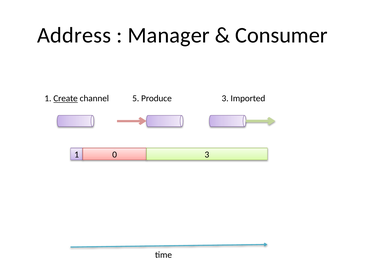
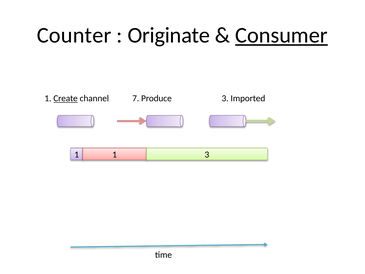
Address: Address -> Counter
Manager: Manager -> Originate
Consumer underline: none -> present
5: 5 -> 7
1 0: 0 -> 1
